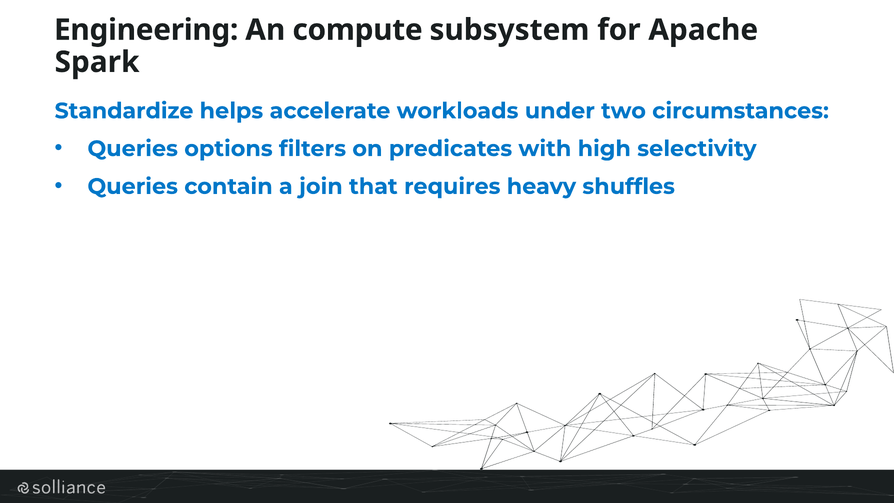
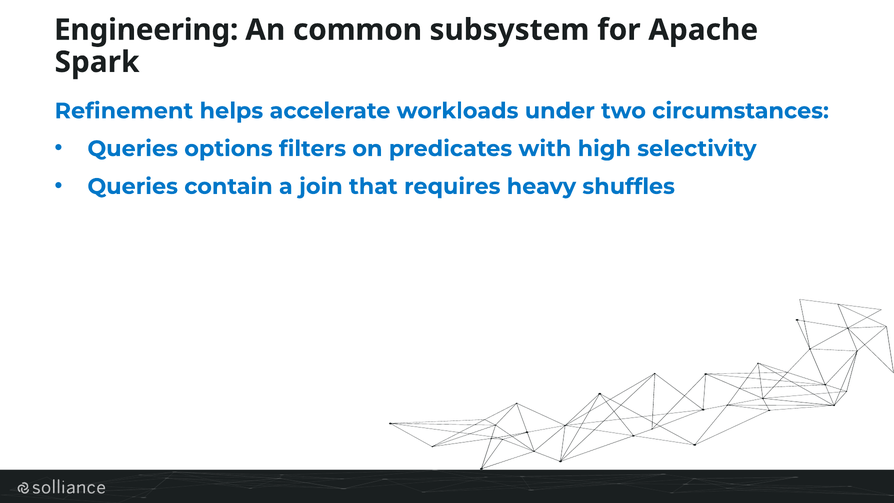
compute: compute -> common
Standardize: Standardize -> Refinement
